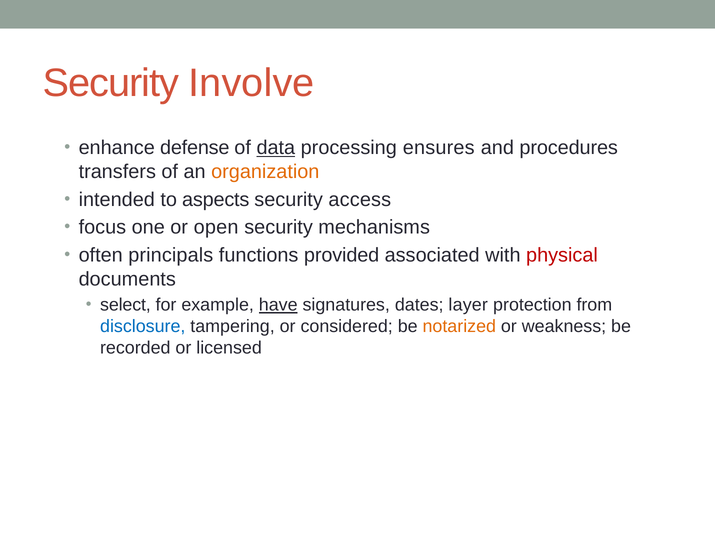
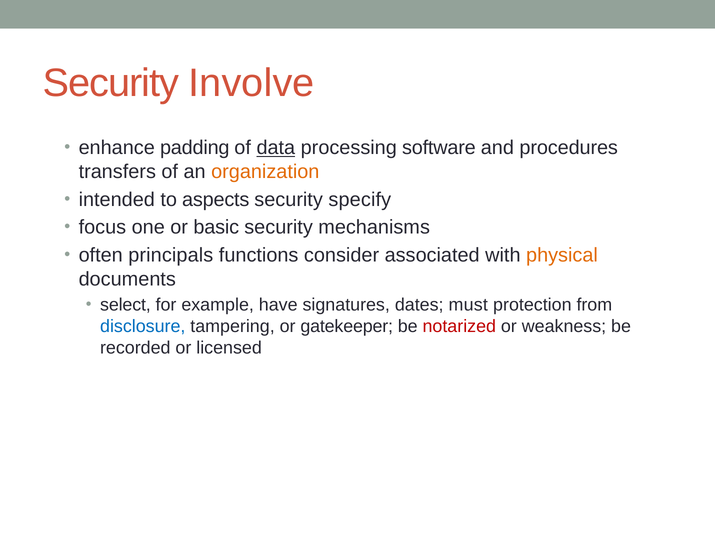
defense: defense -> padding
ensures: ensures -> software
access: access -> specify
open: open -> basic
provided: provided -> consider
physical colour: red -> orange
have underline: present -> none
layer: layer -> must
considered: considered -> gatekeeper
notarized colour: orange -> red
